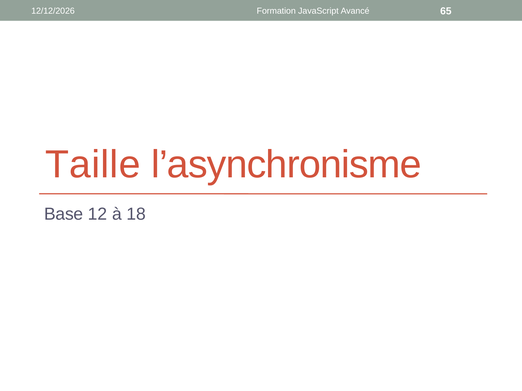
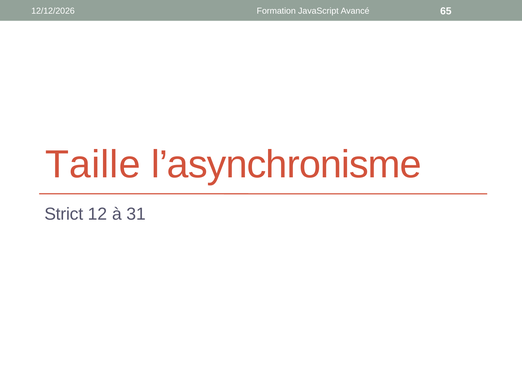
Base: Base -> Strict
18: 18 -> 31
